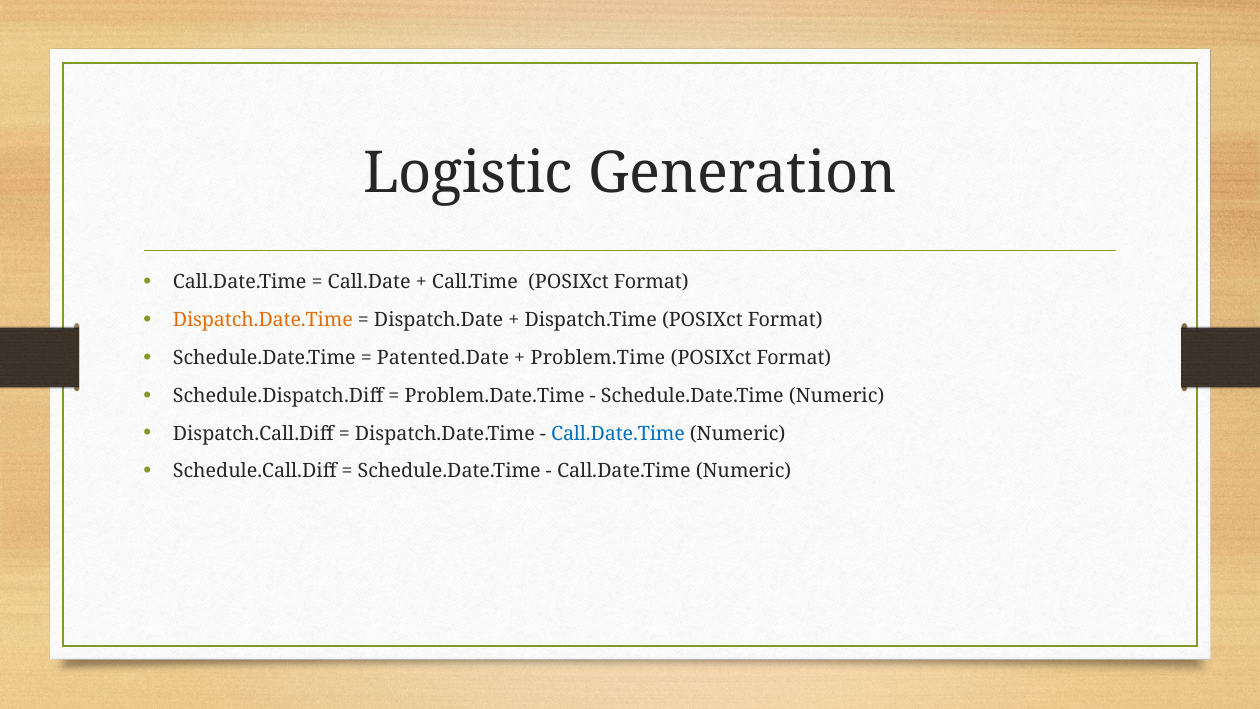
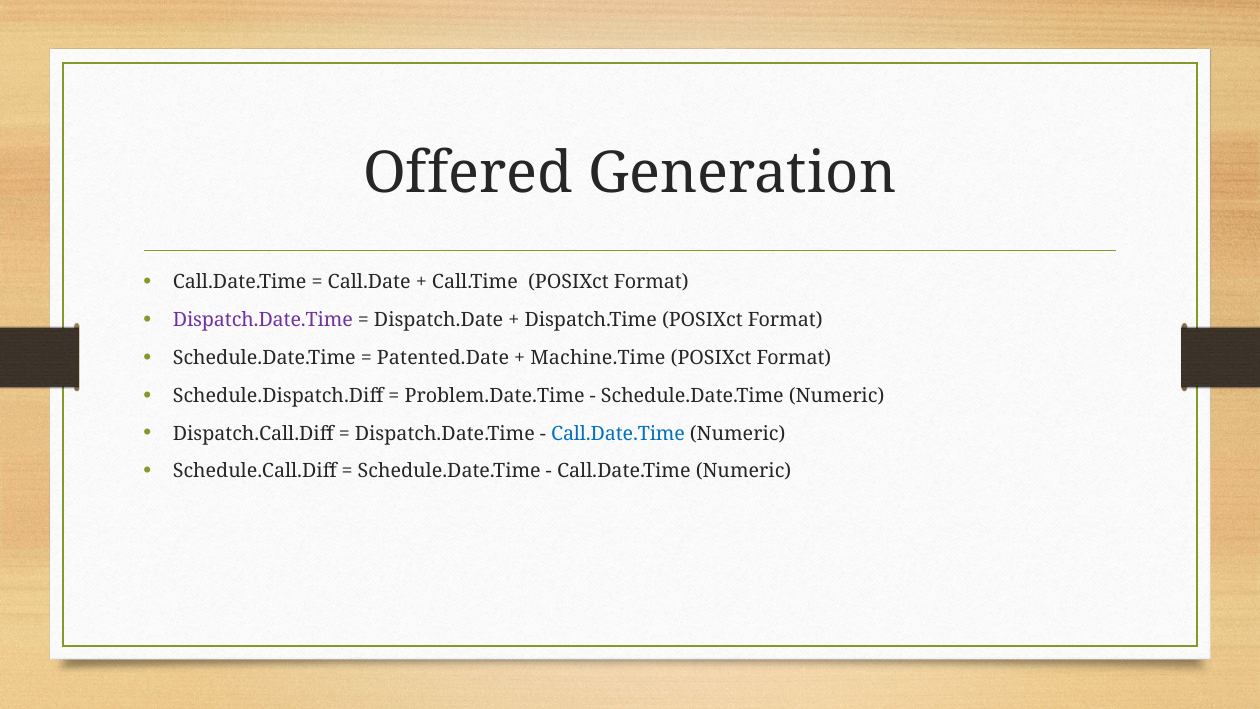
Logistic: Logistic -> Offered
Dispatch.Date.Time at (263, 320) colour: orange -> purple
Problem.Time: Problem.Time -> Machine.Time
